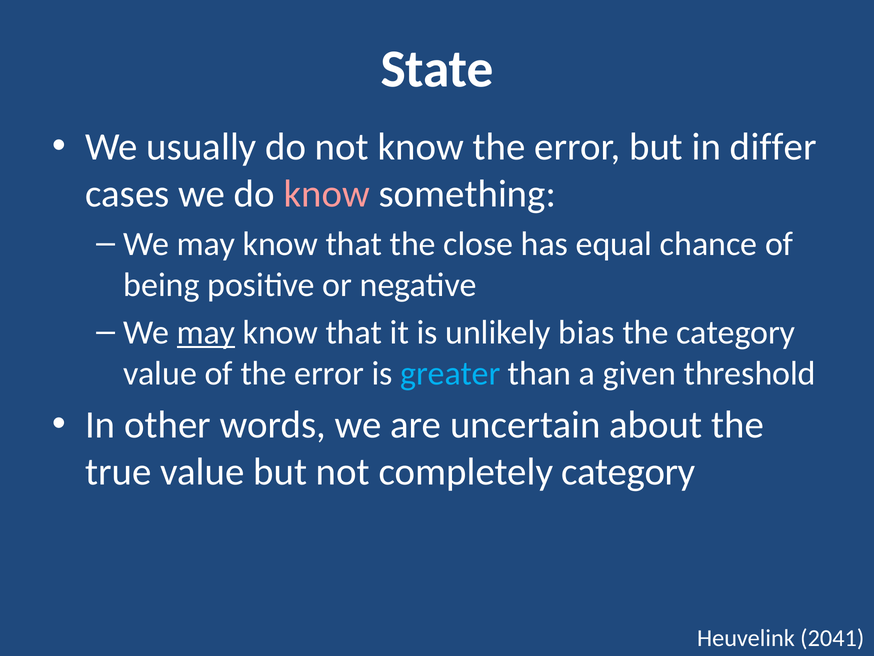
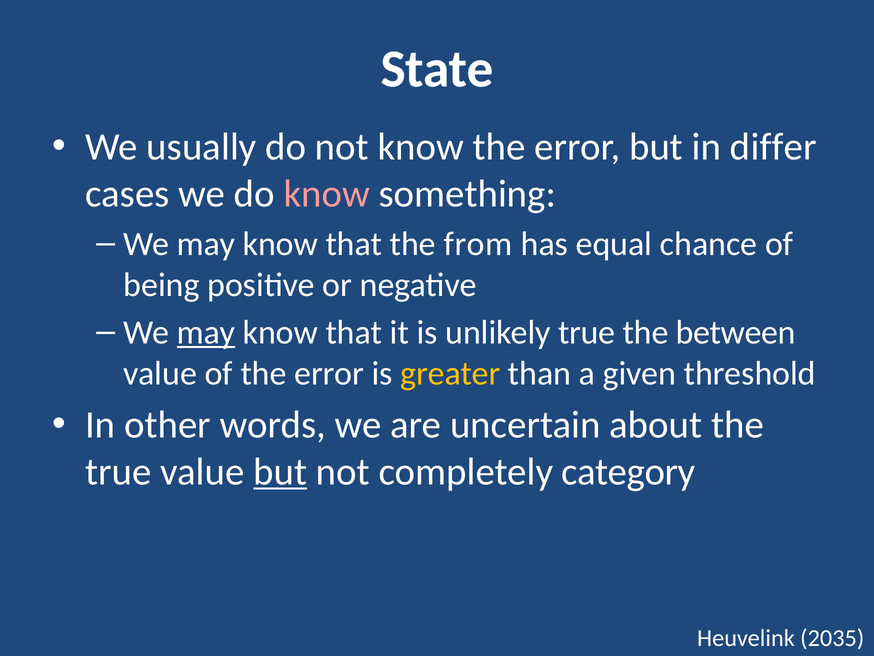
close: close -> from
unlikely bias: bias -> true
the category: category -> between
greater colour: light blue -> yellow
but at (280, 471) underline: none -> present
2041: 2041 -> 2035
